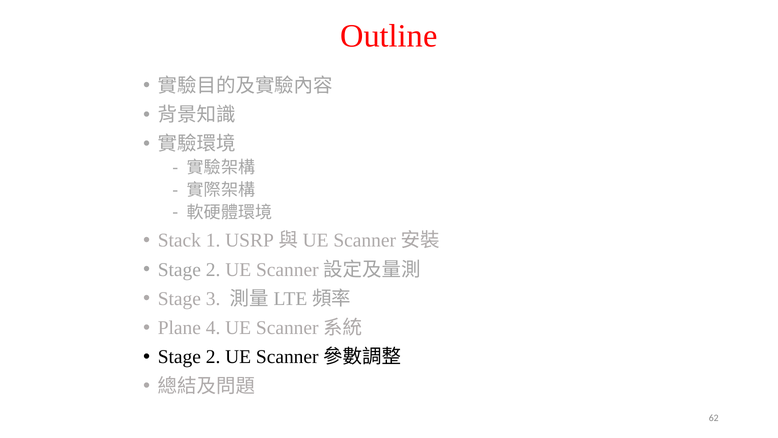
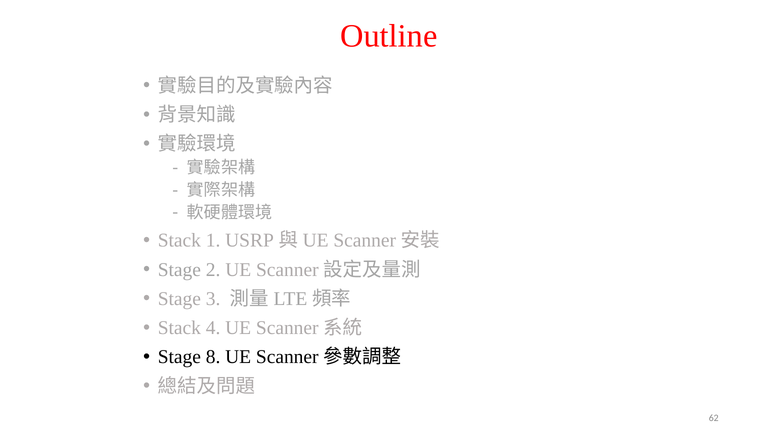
Plane at (179, 328): Plane -> Stack
2 at (213, 357): 2 -> 8
